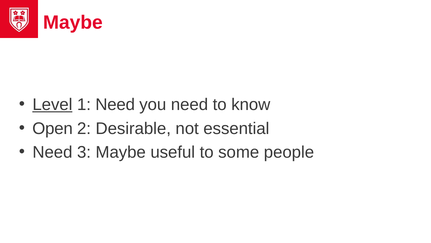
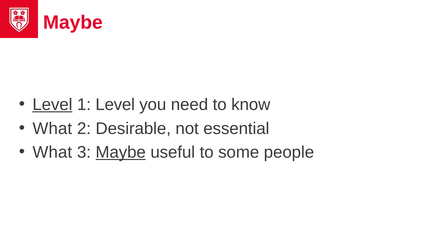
1 Need: Need -> Level
Open at (53, 128): Open -> What
Need at (52, 152): Need -> What
Maybe at (121, 152) underline: none -> present
